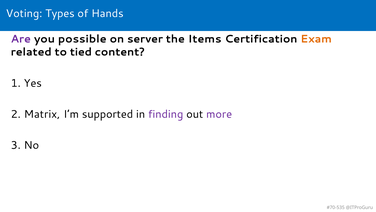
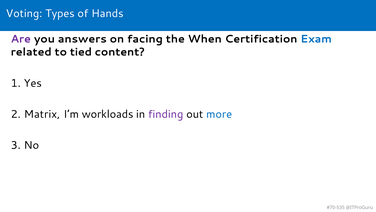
possible: possible -> answers
server: server -> facing
Items: Items -> When
Exam colour: orange -> blue
supported: supported -> workloads
more colour: purple -> blue
